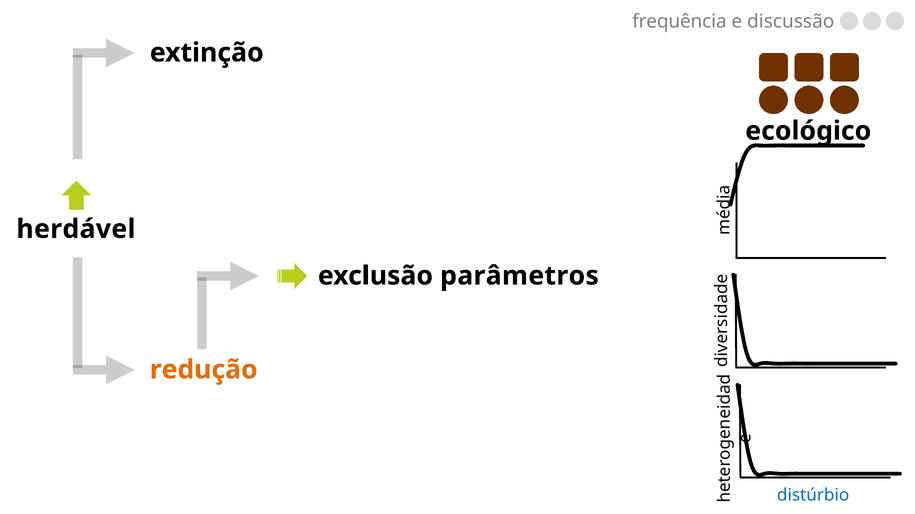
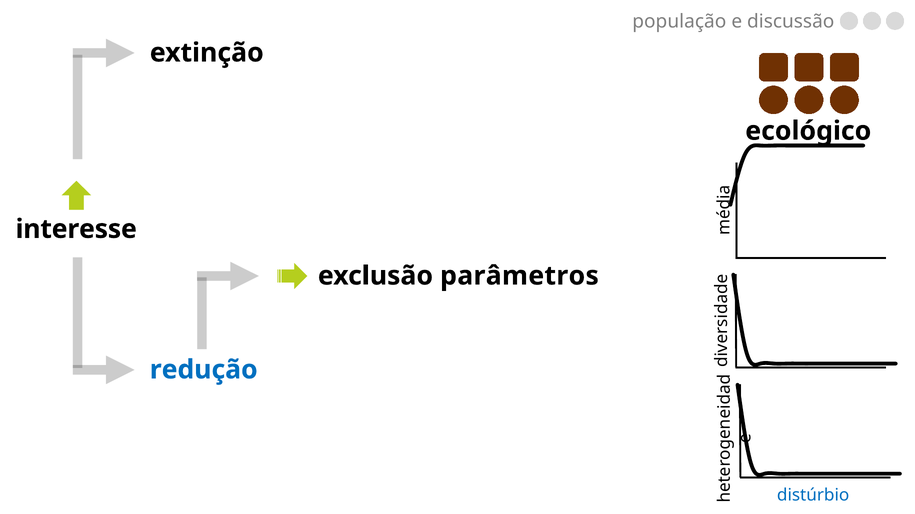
frequência: frequência -> população
herdável: herdável -> interesse
redução colour: orange -> blue
